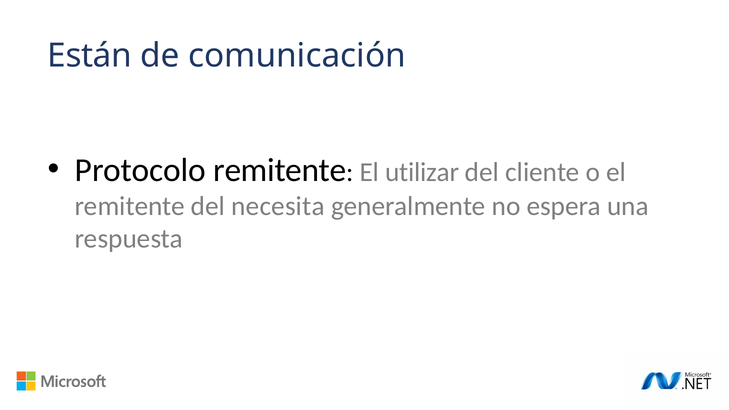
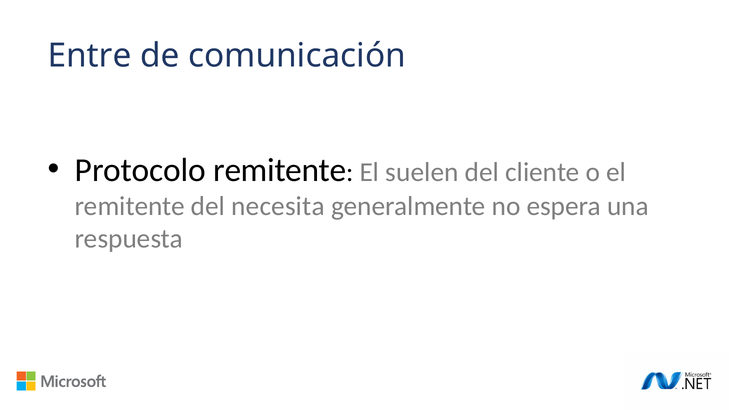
Están: Están -> Entre
utilizar: utilizar -> suelen
